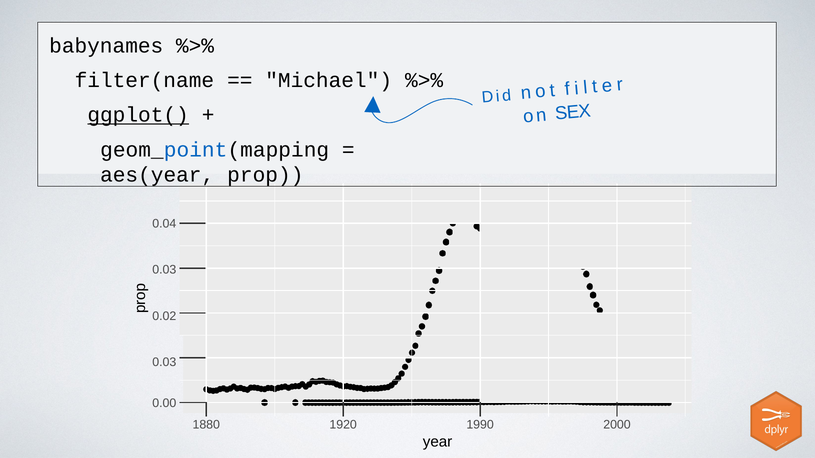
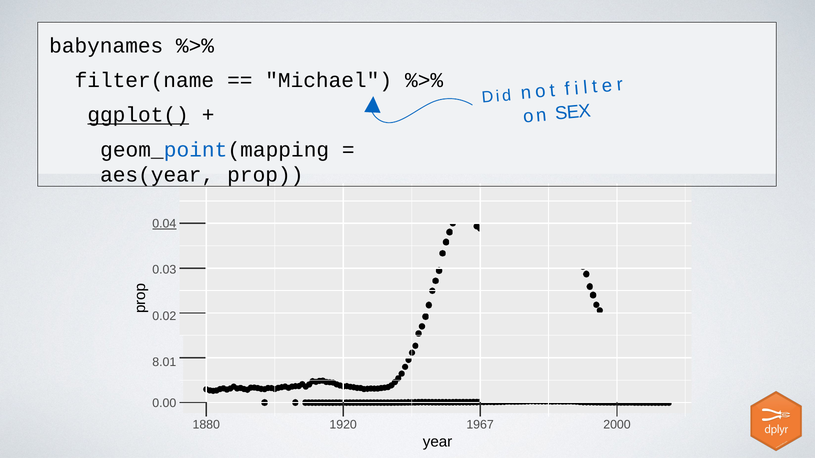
0.04 underline: none -> present
0.03 at (164, 362): 0.03 -> 8.01
1990: 1990 -> 1967
